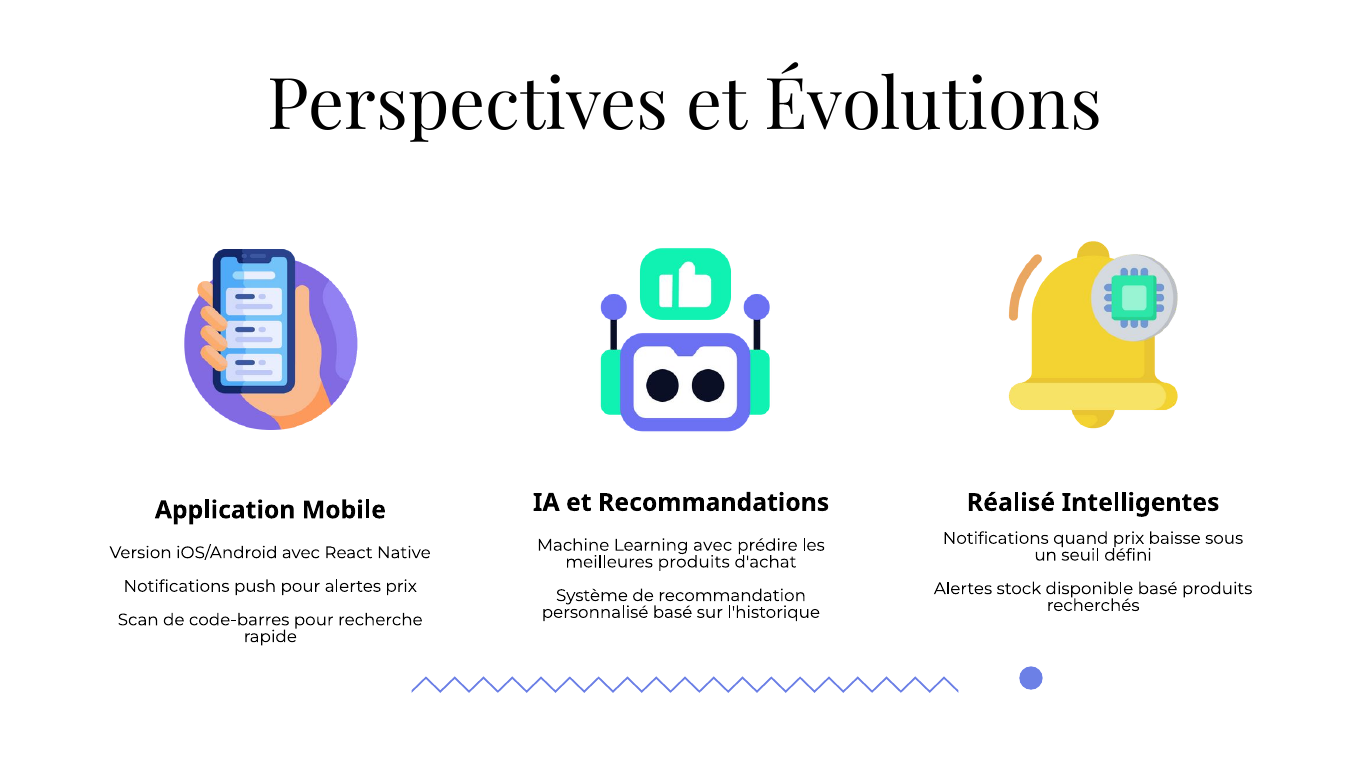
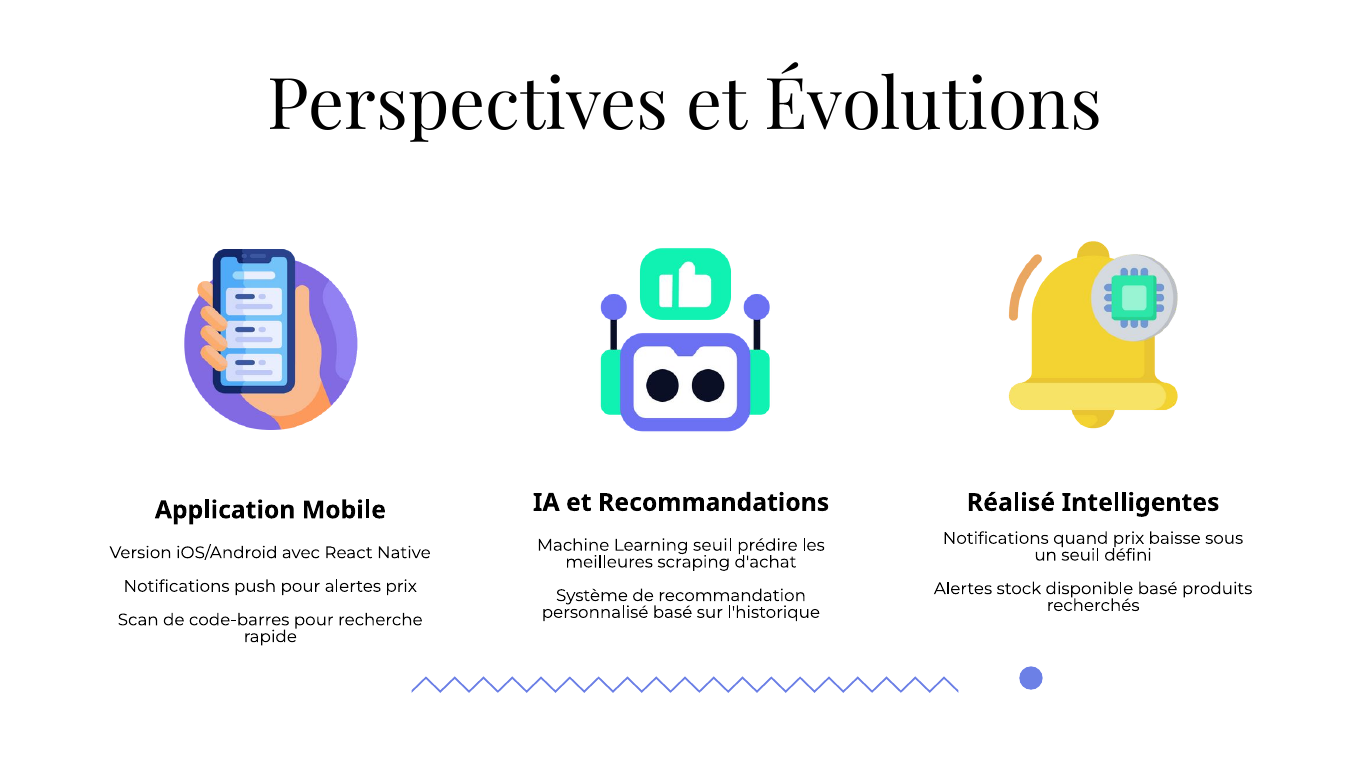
Learning avec: avec -> seuil
meilleures produits: produits -> scraping
